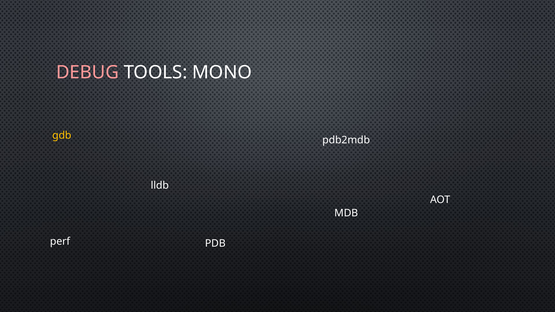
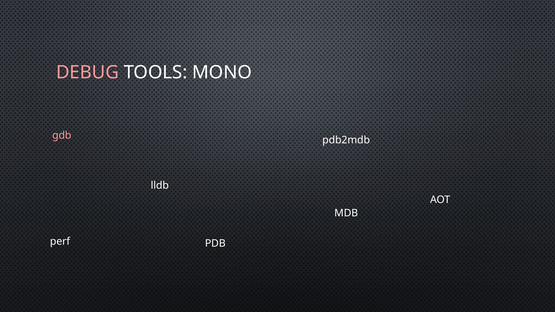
gdb colour: yellow -> pink
